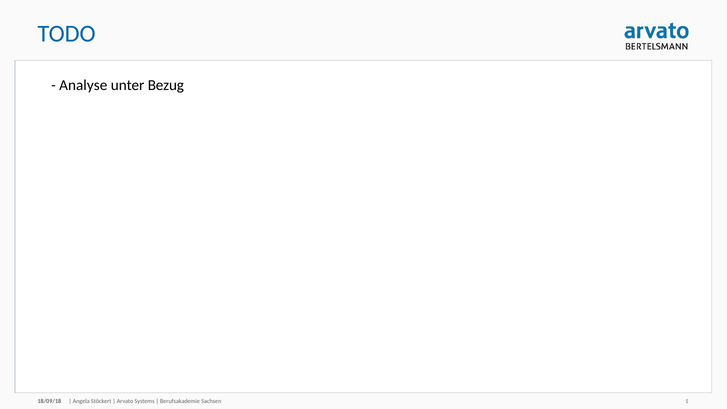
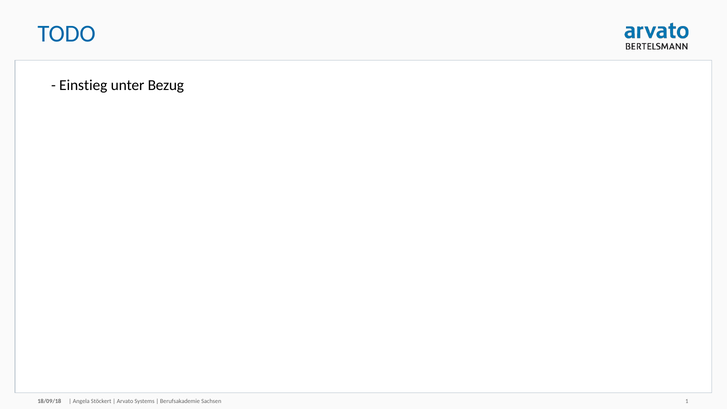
Analyse: Analyse -> Einstieg
